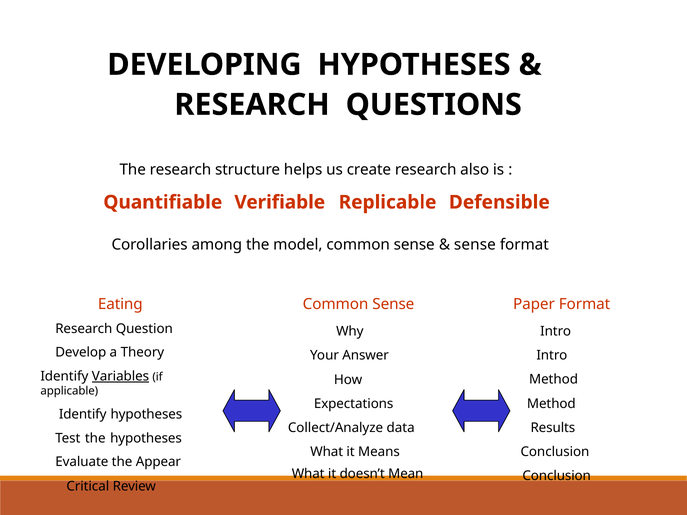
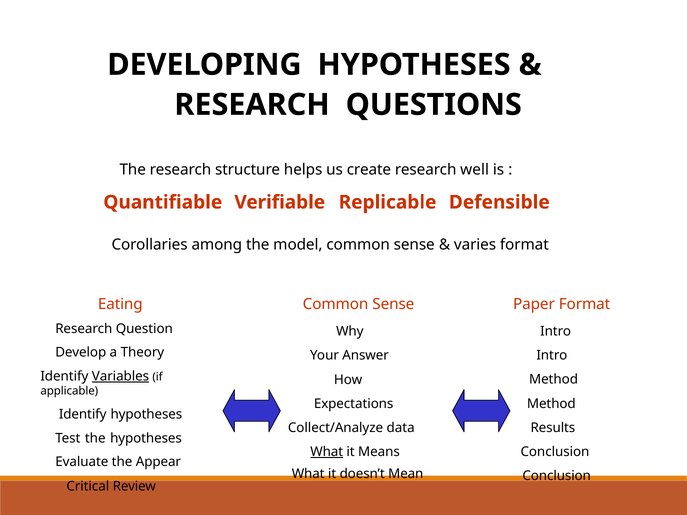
also: also -> well
sense at (475, 244): sense -> varies
What at (327, 451) underline: none -> present
